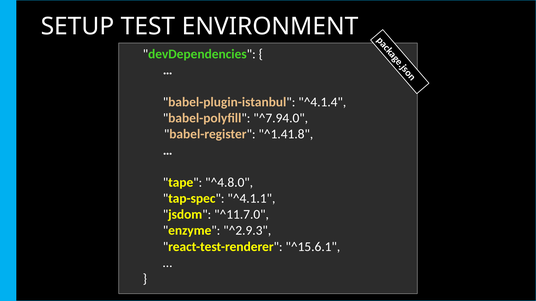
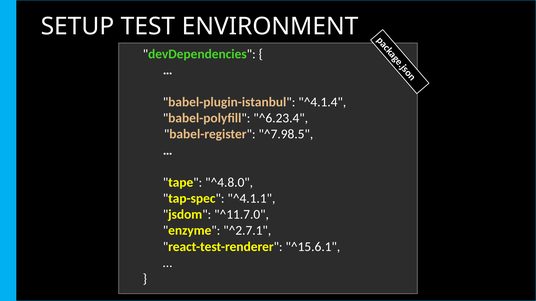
^7.94.0: ^7.94.0 -> ^6.23.4
^1.41.8: ^1.41.8 -> ^7.98.5
^2.9.3: ^2.9.3 -> ^2.7.1
